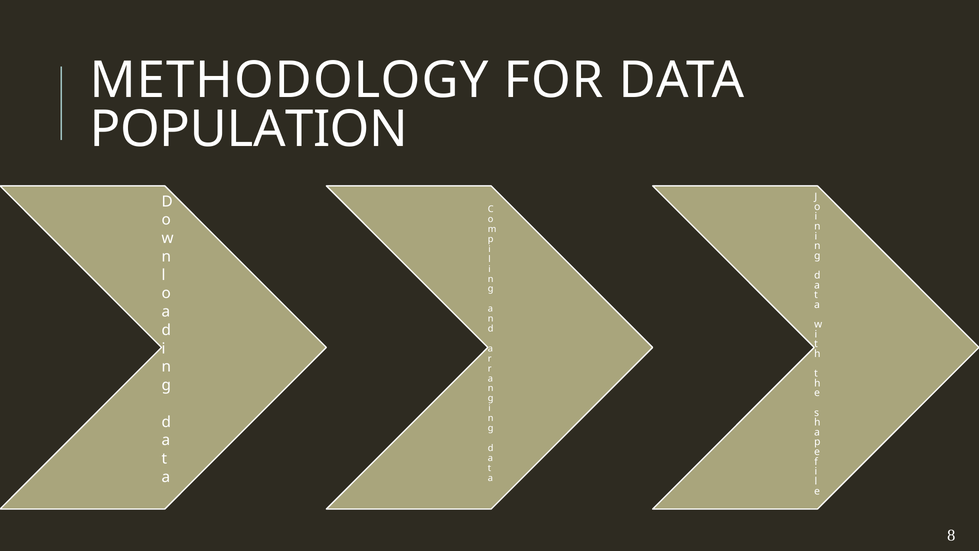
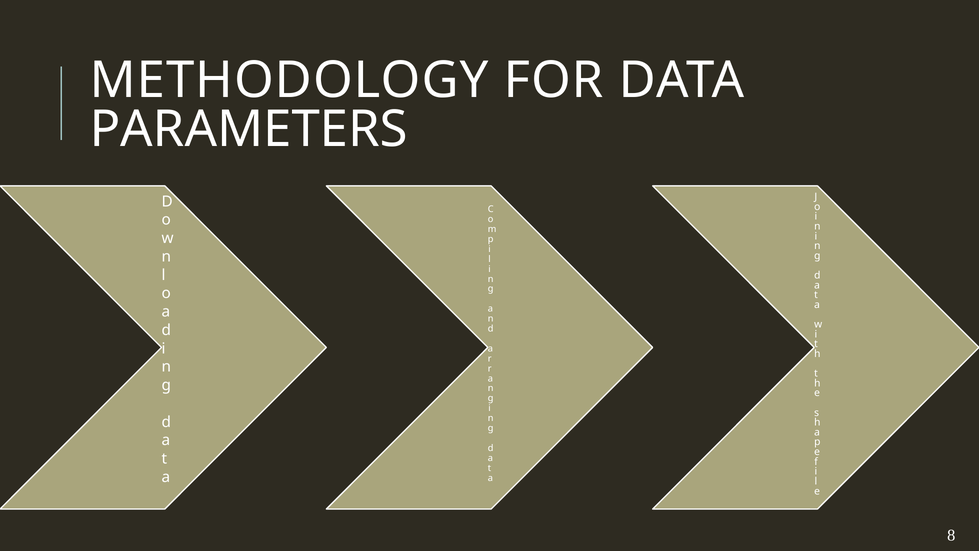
POPULATION: POPULATION -> PARAMETERS
